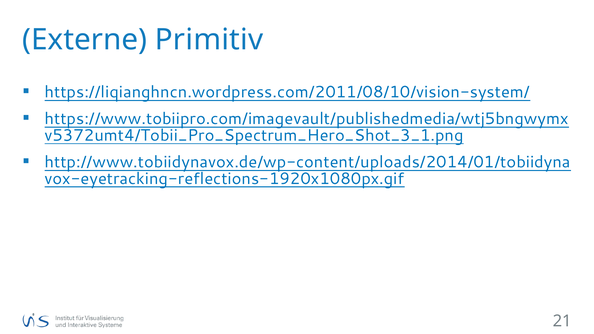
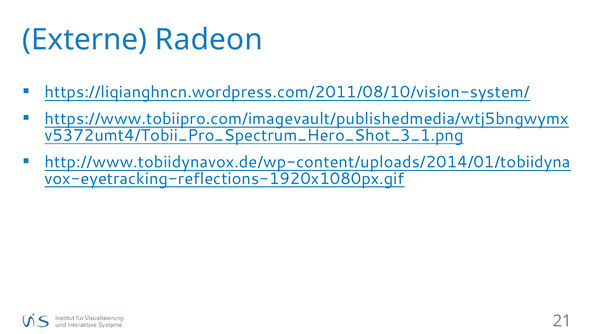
Primitiv: Primitiv -> Radeon
